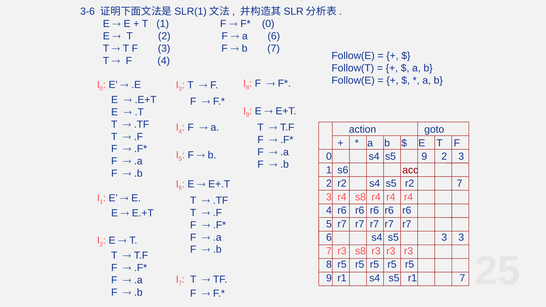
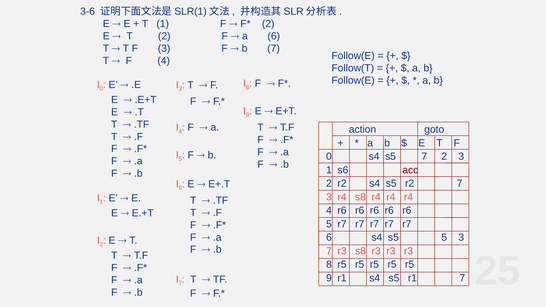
0 at (268, 24): 0 -> 2
s5 9: 9 -> 7
s5 3: 3 -> 5
